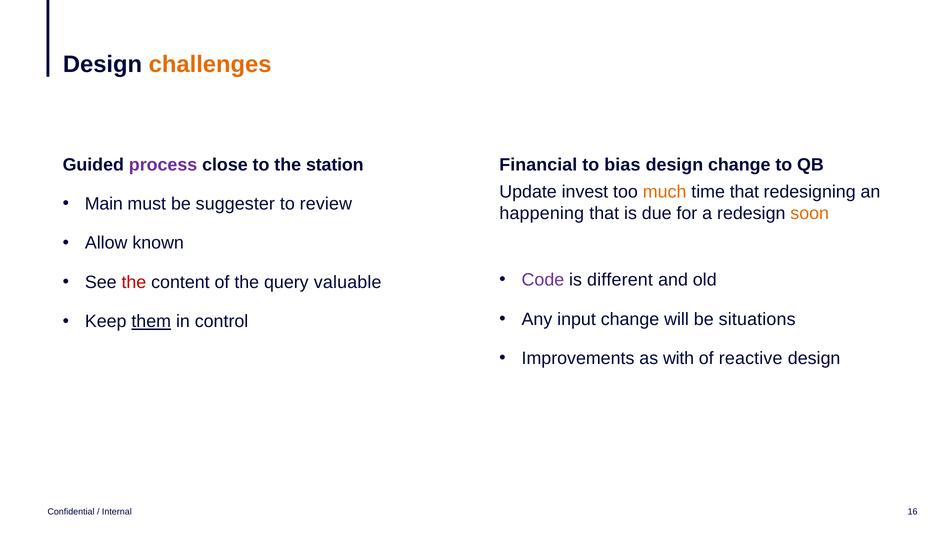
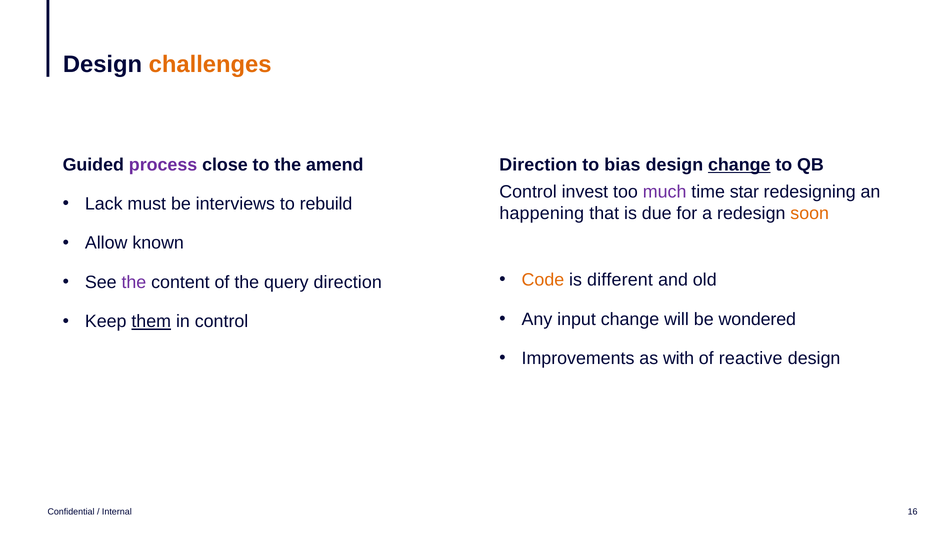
station: station -> amend
Financial at (538, 165): Financial -> Direction
change at (739, 165) underline: none -> present
Update at (528, 192): Update -> Control
much colour: orange -> purple
time that: that -> star
Main: Main -> Lack
suggester: suggester -> interviews
review: review -> rebuild
Code colour: purple -> orange
the at (134, 282) colour: red -> purple
query valuable: valuable -> direction
situations: situations -> wondered
